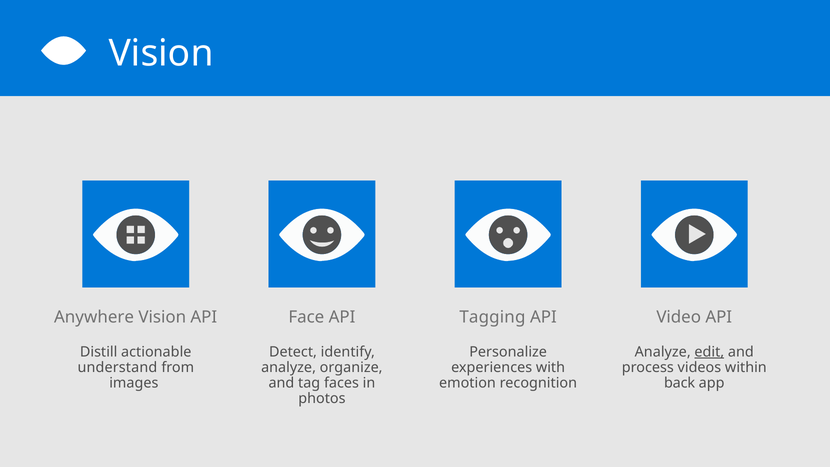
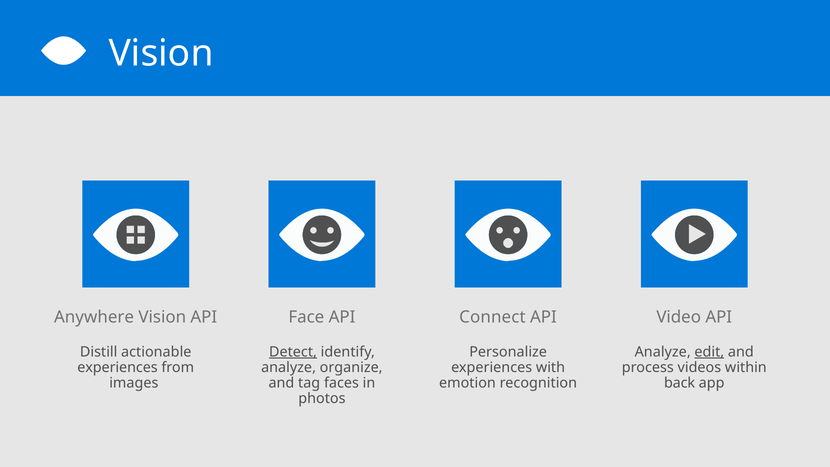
Tagging: Tagging -> Connect
Detect underline: none -> present
understand at (117, 367): understand -> experiences
